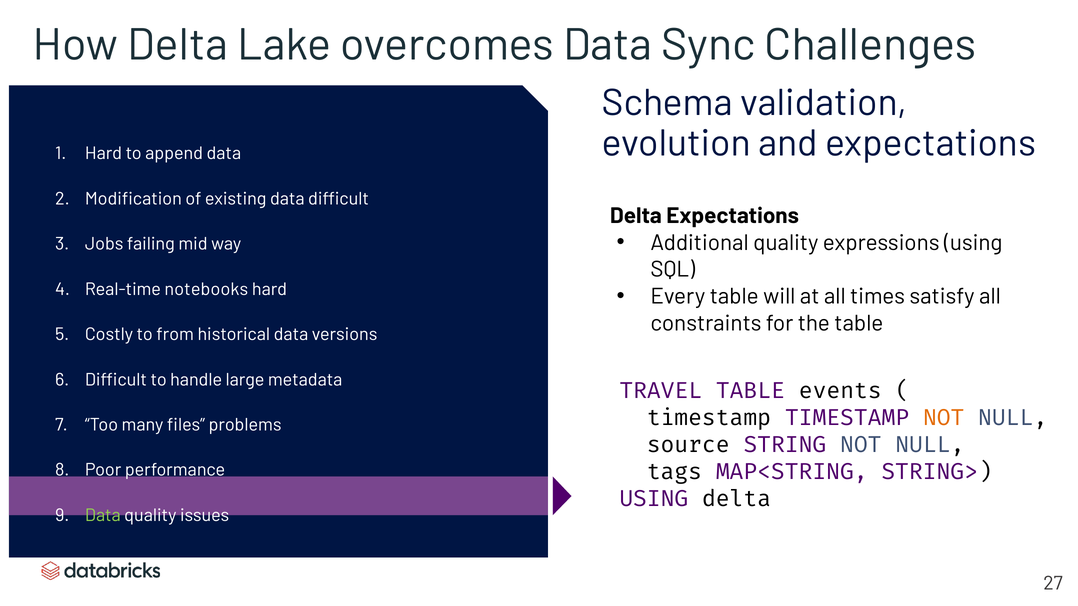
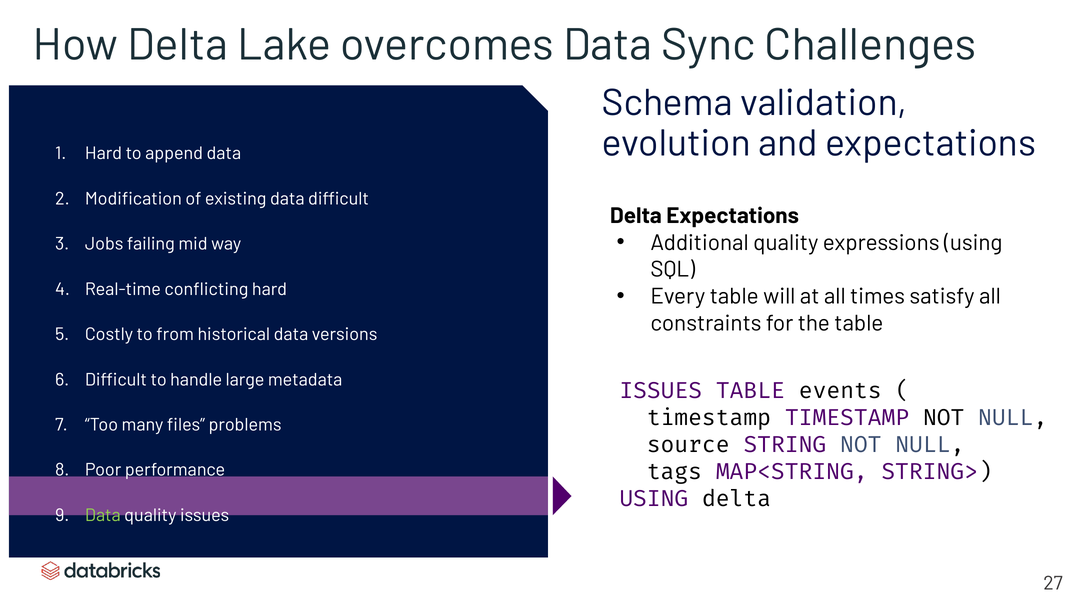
notebooks: notebooks -> conflicting
TRAVEL at (661, 391): TRAVEL -> ISSUES
NOT at (944, 418) colour: orange -> black
